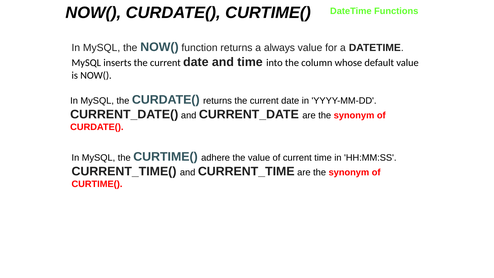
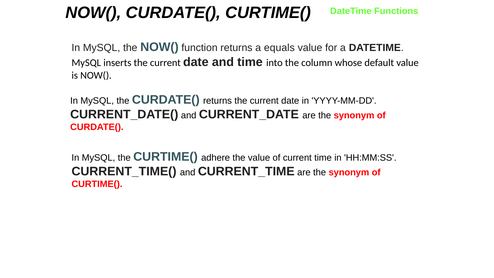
always: always -> equals
